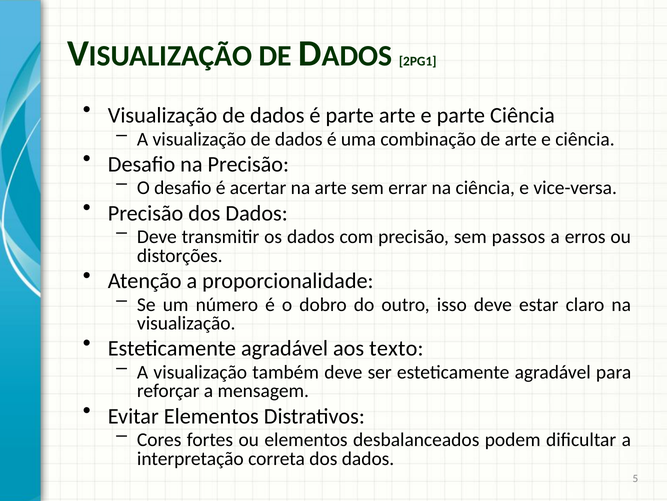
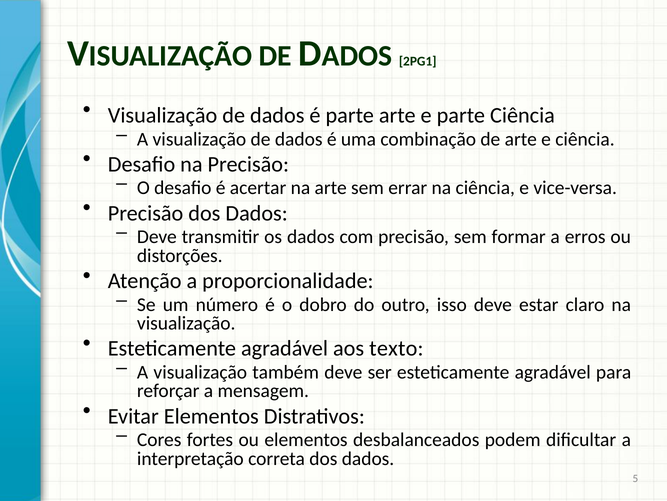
passos: passos -> formar
